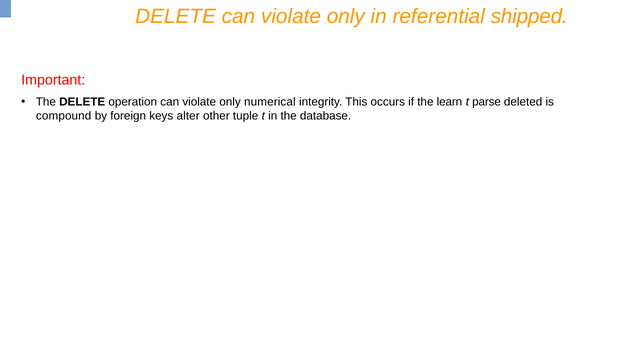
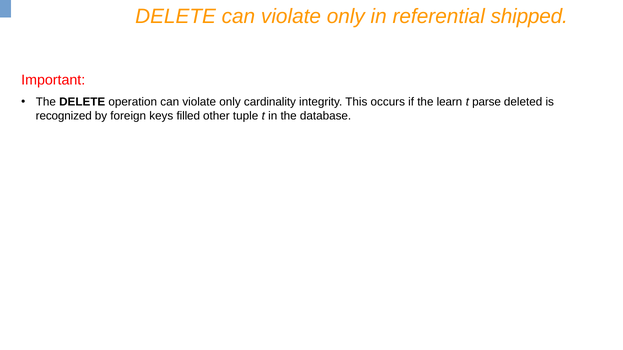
numerical: numerical -> cardinality
compound: compound -> recognized
alter: alter -> filled
